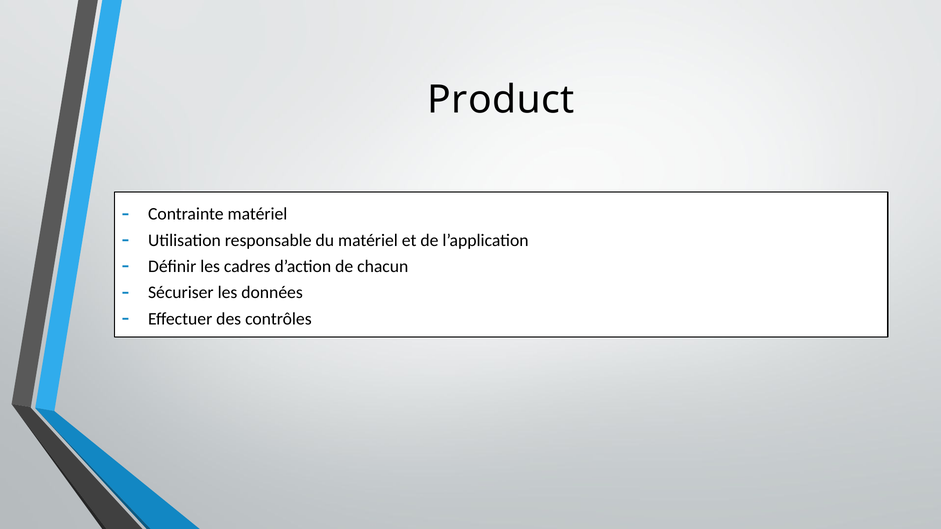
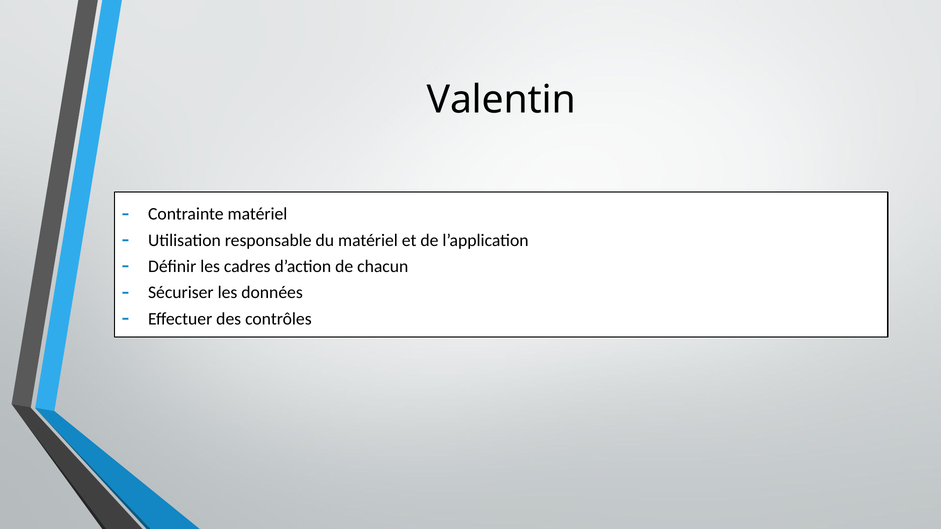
Product: Product -> Valentin
